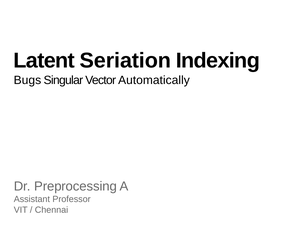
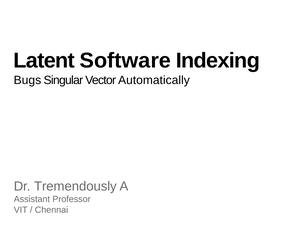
Seriation: Seriation -> Software
Preprocessing: Preprocessing -> Tremendously
